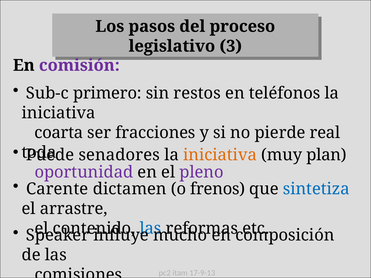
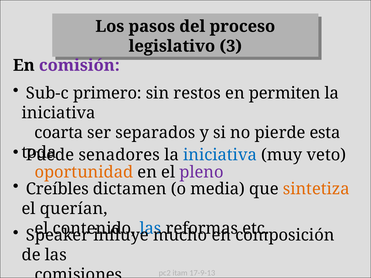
teléfonos: teléfonos -> permiten
fracciones: fracciones -> separados
real: real -> esta
iniciativa at (220, 155) colour: orange -> blue
plan: plan -> veto
oportunidad colour: purple -> orange
Carente: Carente -> Creíbles
frenos: frenos -> media
sintetiza colour: blue -> orange
arrastre: arrastre -> querían
